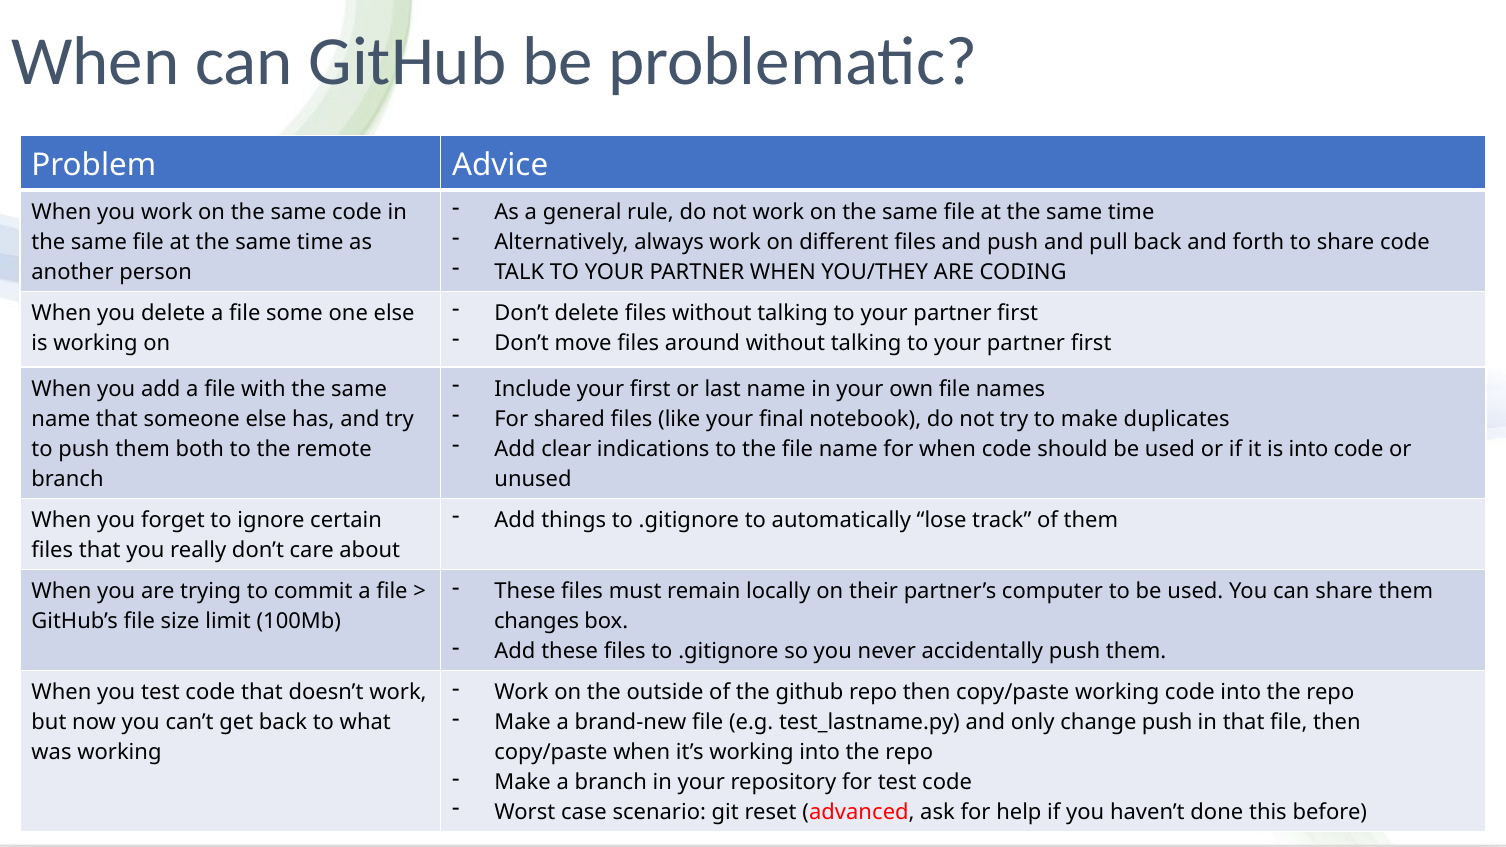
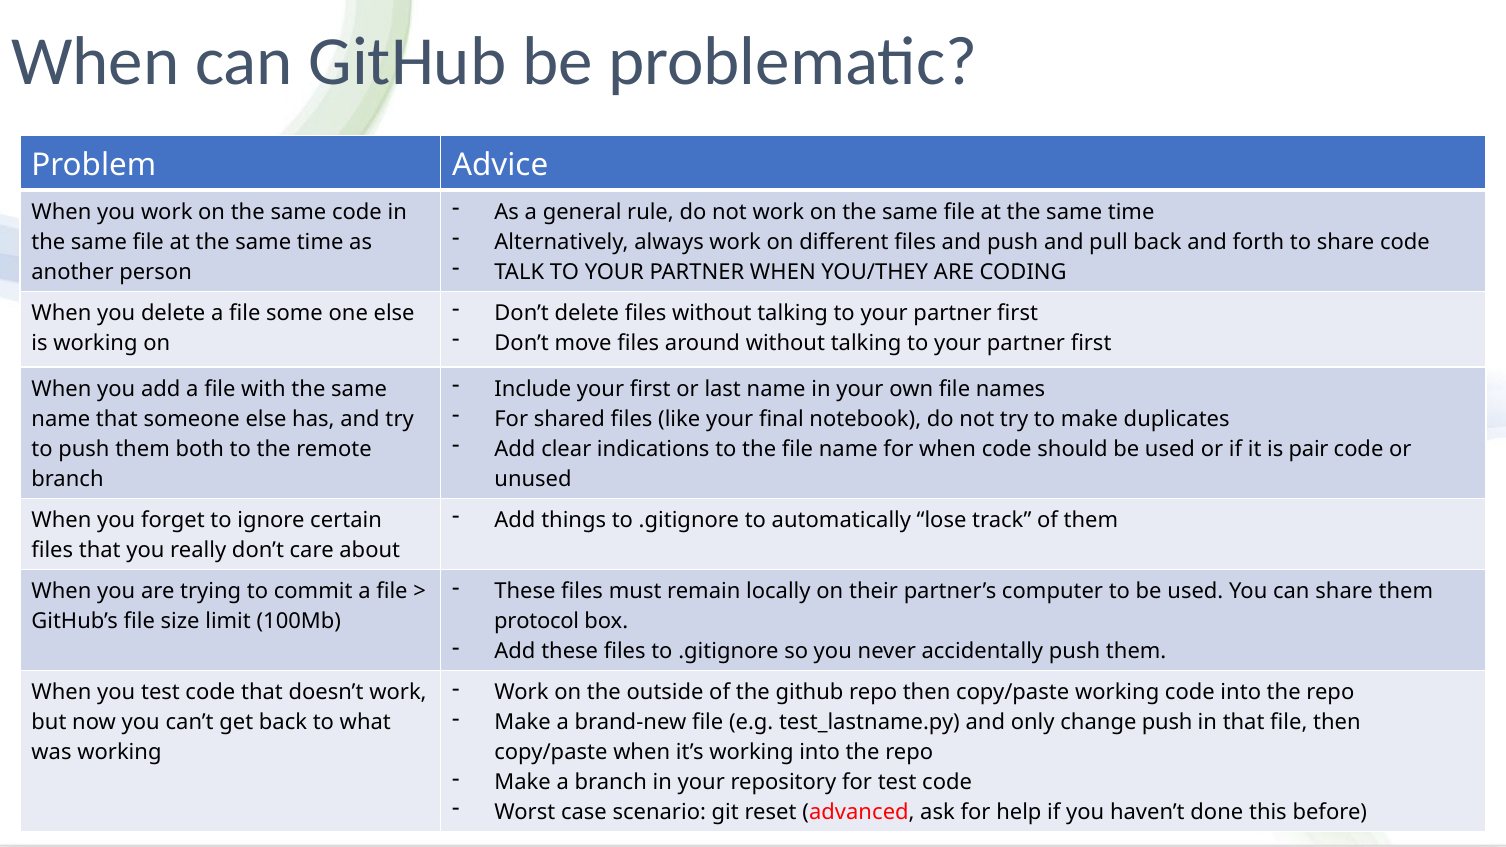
is into: into -> pair
changes: changes -> protocol
